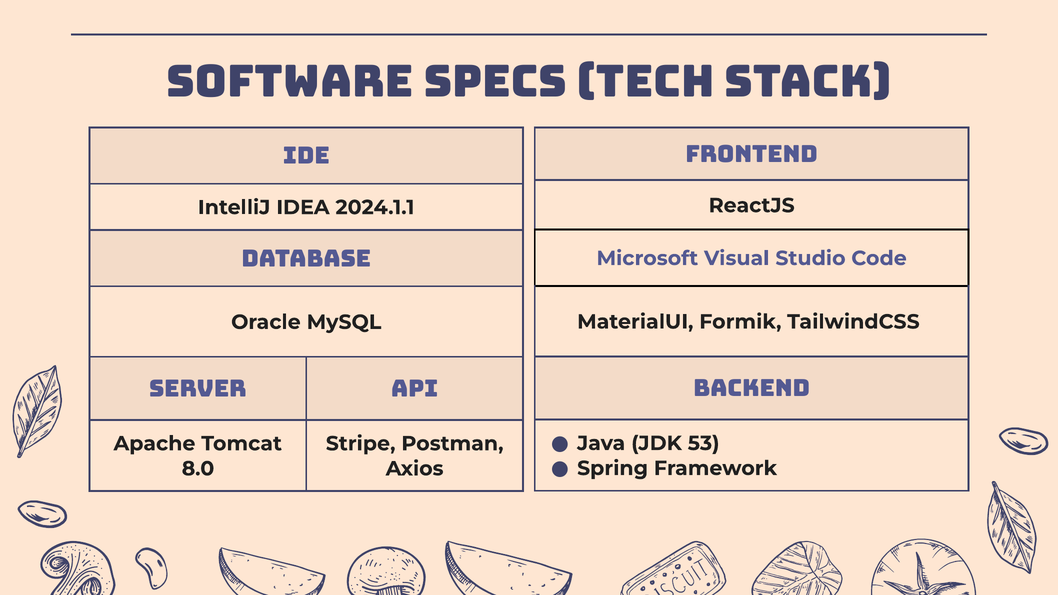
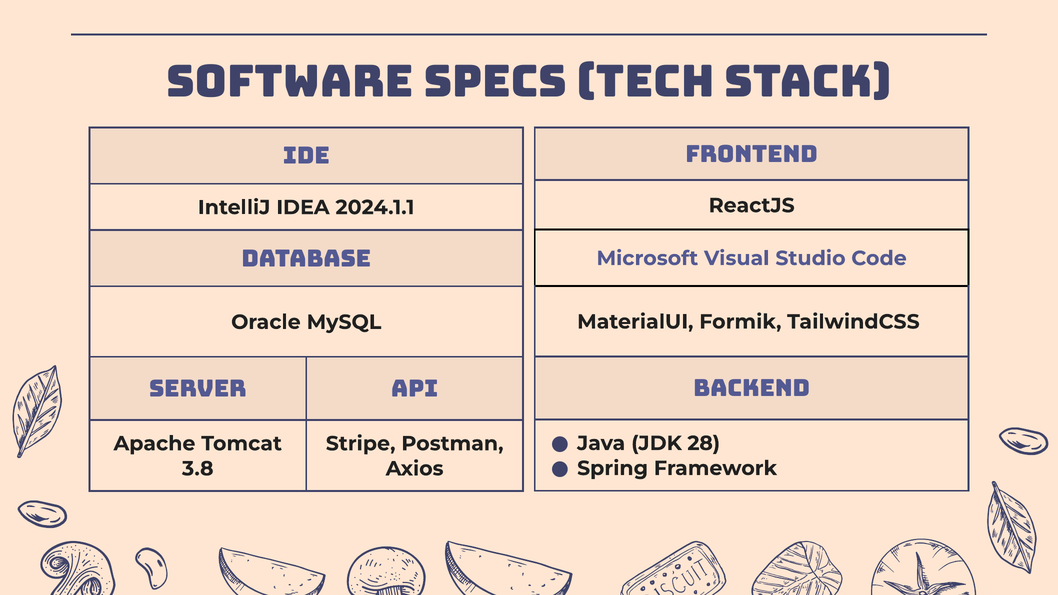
53: 53 -> 28
8.0: 8.0 -> 3.8
